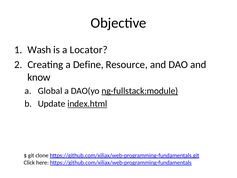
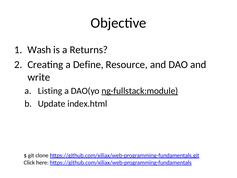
Locator: Locator -> Returns
know: know -> write
Global: Global -> Listing
index.html underline: present -> none
